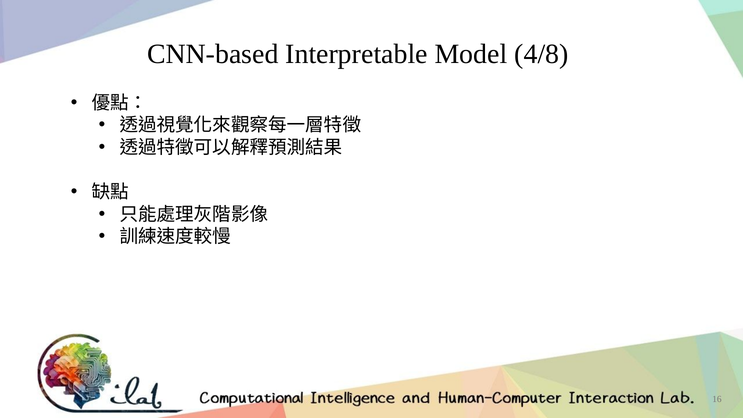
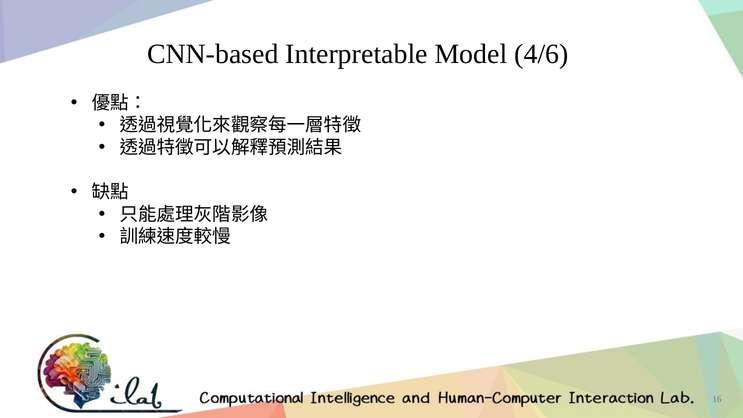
4/8: 4/8 -> 4/6
